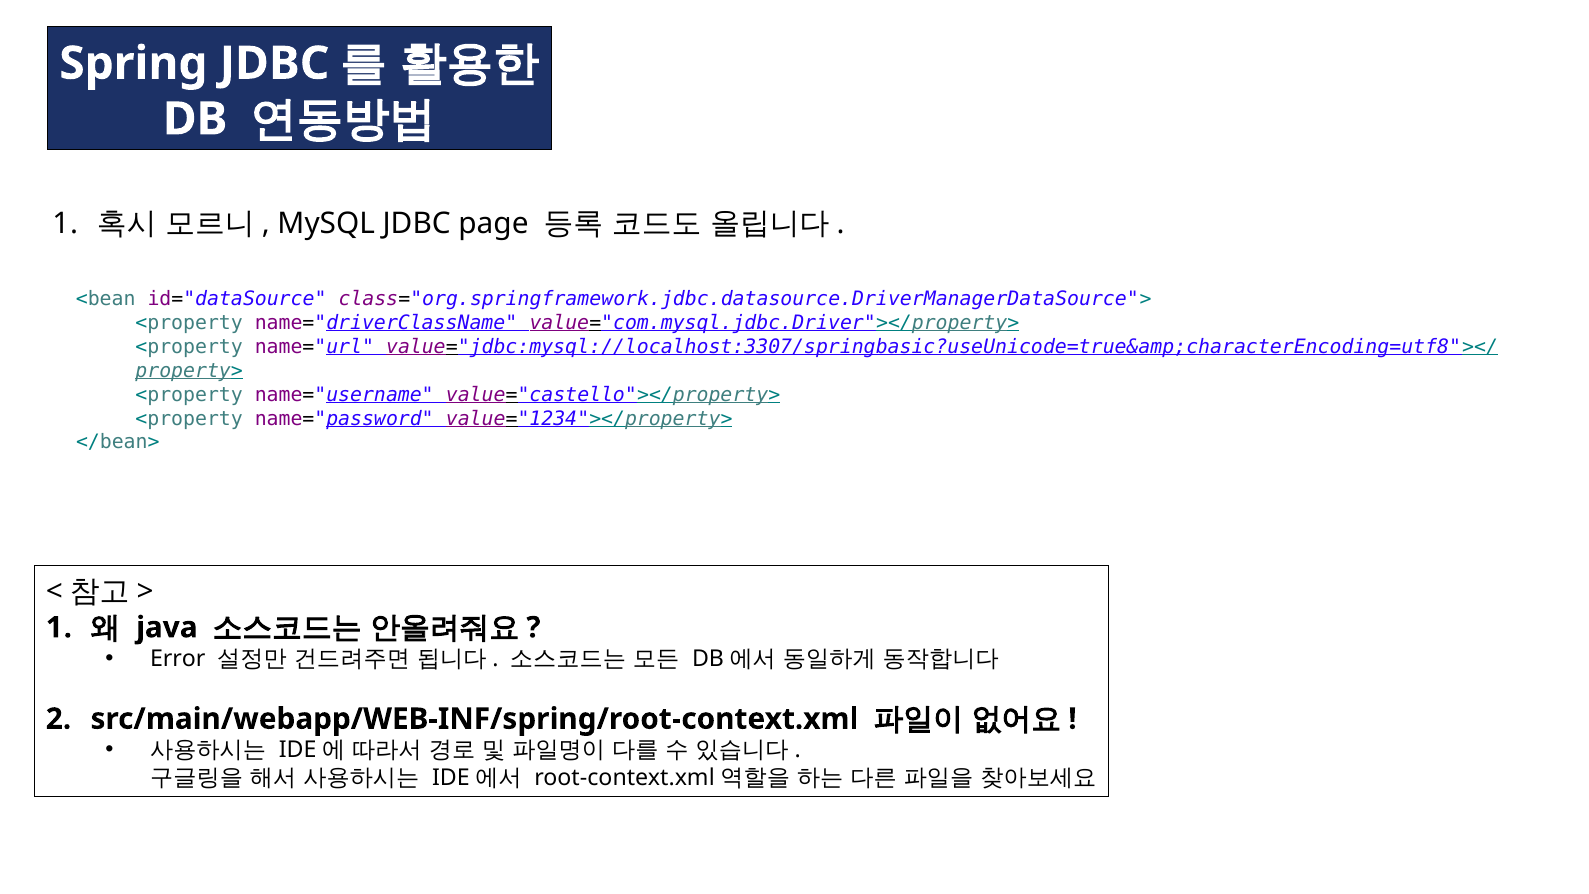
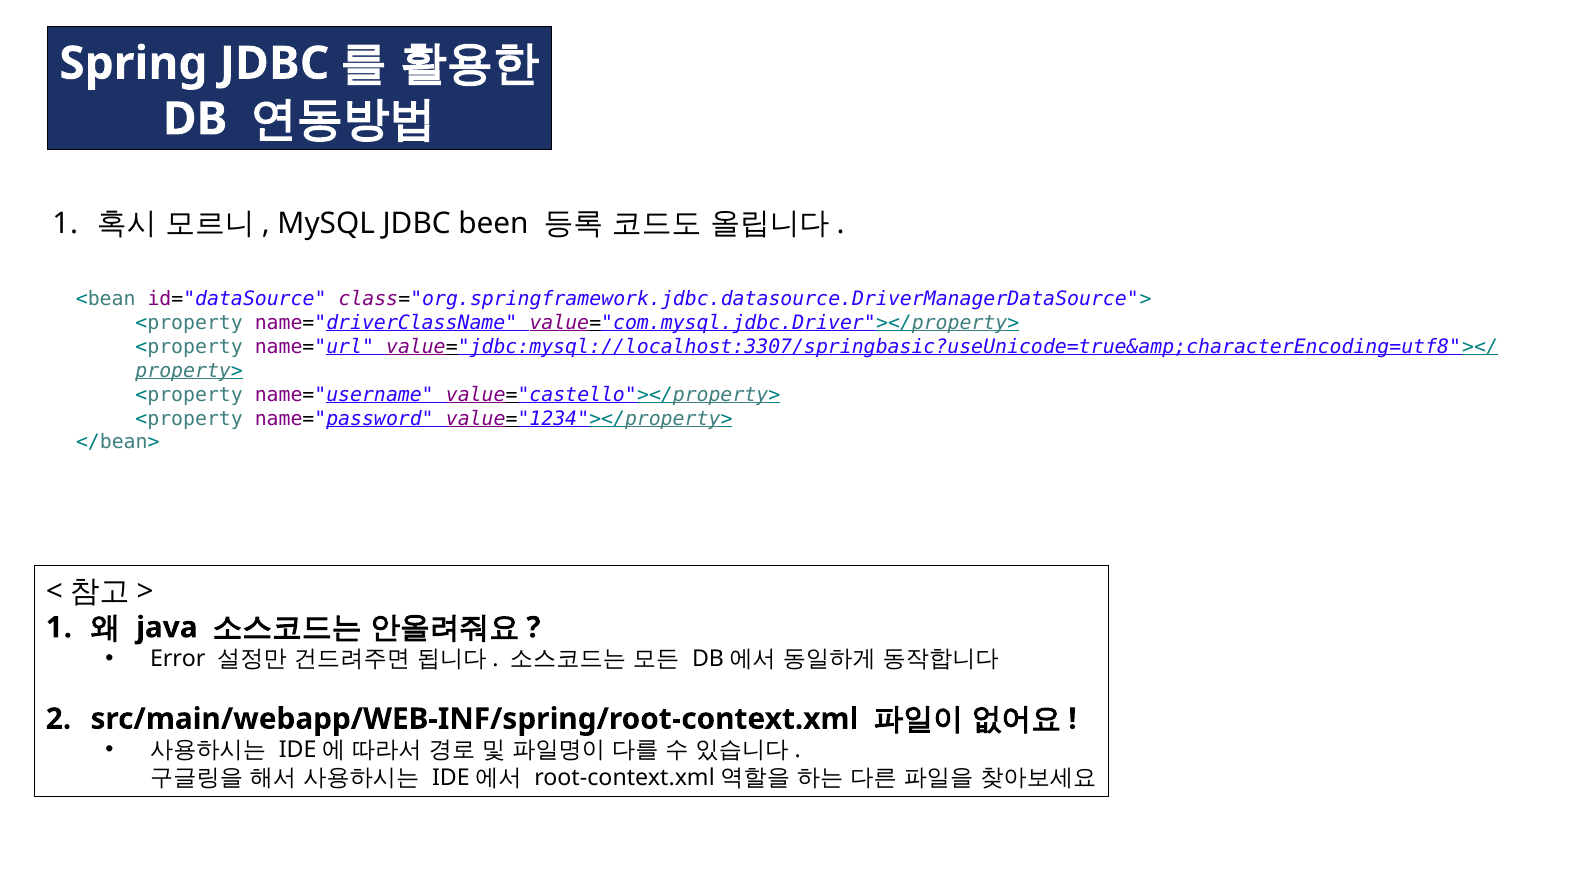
page: page -> been
